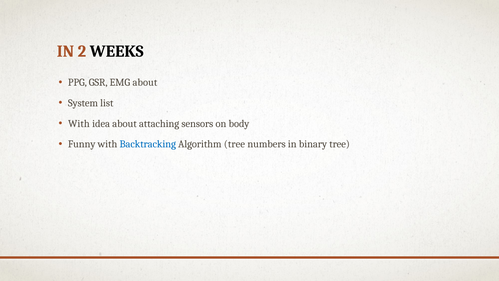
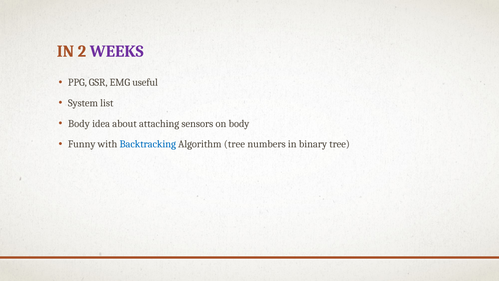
WEEKS colour: black -> purple
EMG about: about -> useful
With at (79, 123): With -> Body
